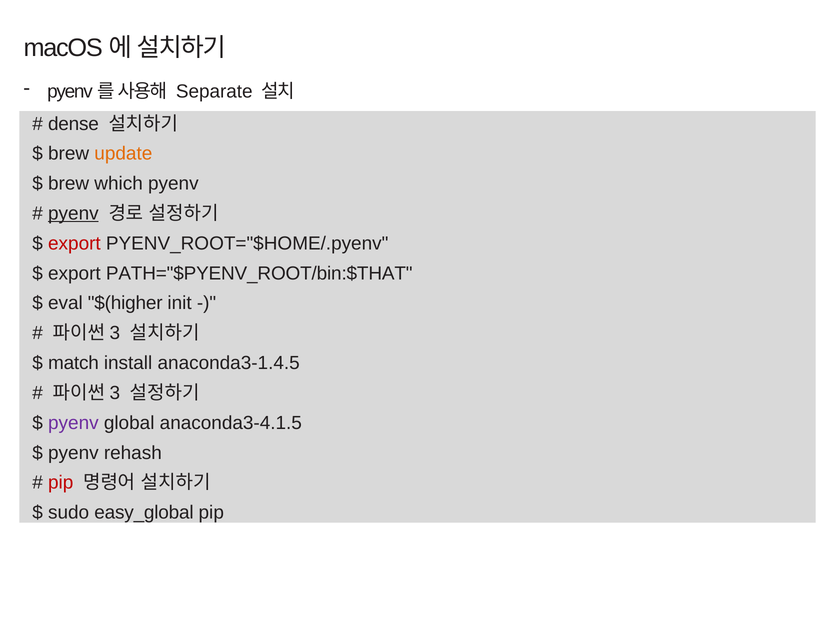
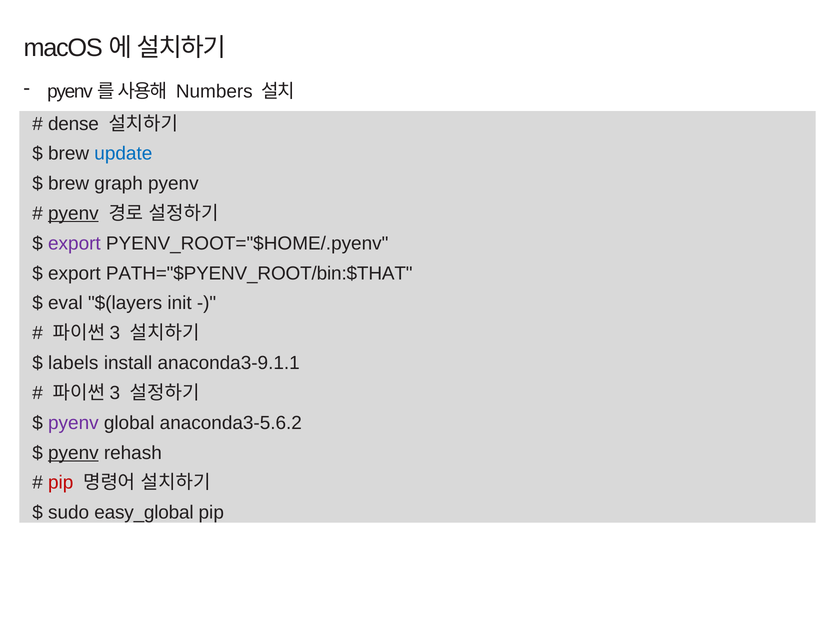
Separate: Separate -> Numbers
update colour: orange -> blue
which: which -> graph
export at (74, 244) colour: red -> purple
$(higher: $(higher -> $(layers
match: match -> labels
anaconda3-1.4.5: anaconda3-1.4.5 -> anaconda3-9.1.1
anaconda3-4.1.5: anaconda3-4.1.5 -> anaconda3-5.6.2
pyenv at (73, 453) underline: none -> present
